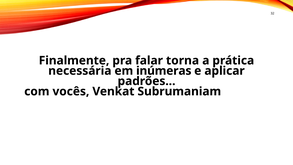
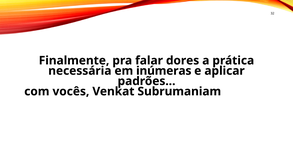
torna: torna -> dores
